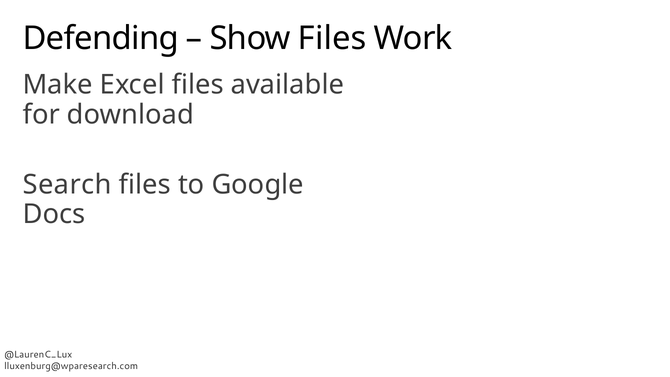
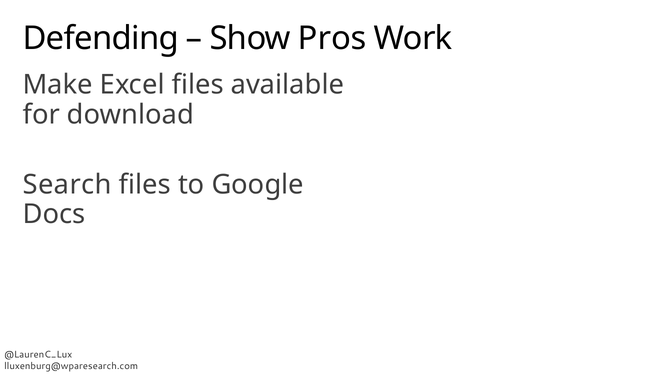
Show Files: Files -> Pros
